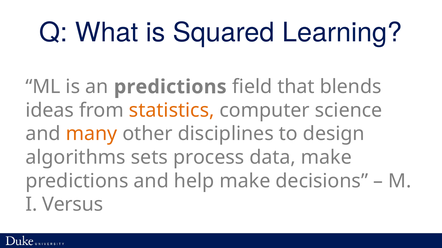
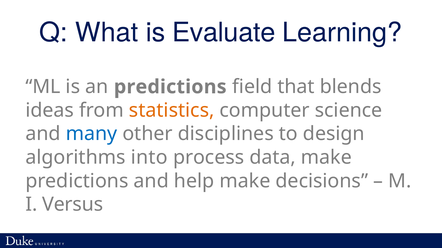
Squared: Squared -> Evaluate
many colour: orange -> blue
sets: sets -> into
